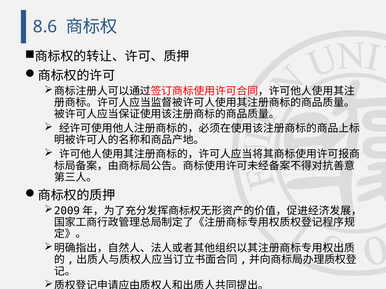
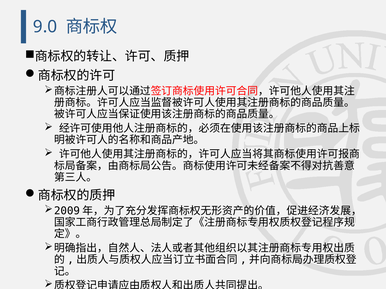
8.6: 8.6 -> 9.0
